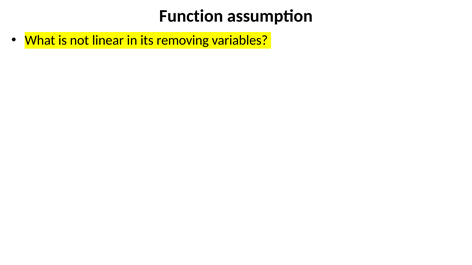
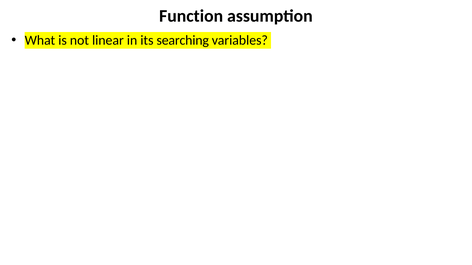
removing: removing -> searching
